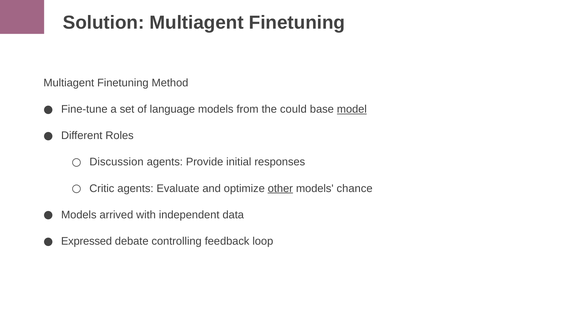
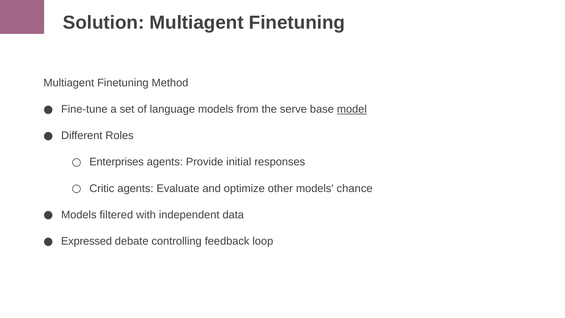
could: could -> serve
Discussion: Discussion -> Enterprises
other underline: present -> none
arrived: arrived -> filtered
